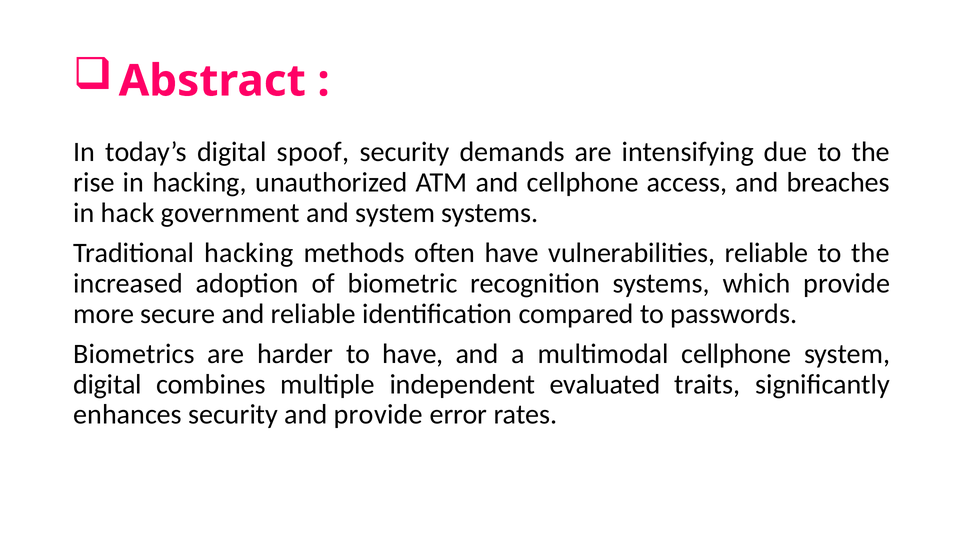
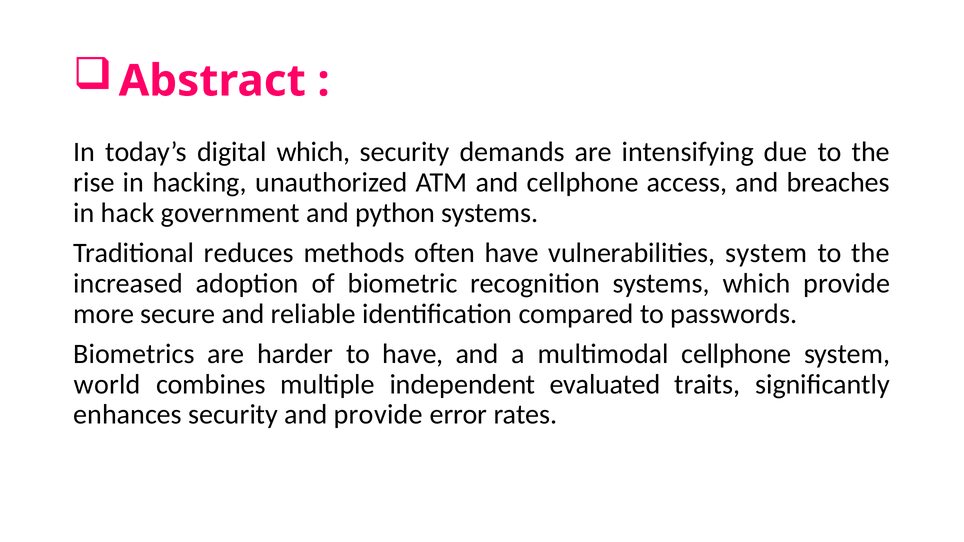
digital spoof: spoof -> which
and system: system -> python
Traditional hacking: hacking -> reduces
vulnerabilities reliable: reliable -> system
digital at (108, 385): digital -> world
